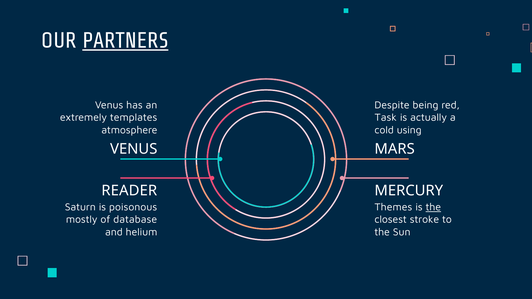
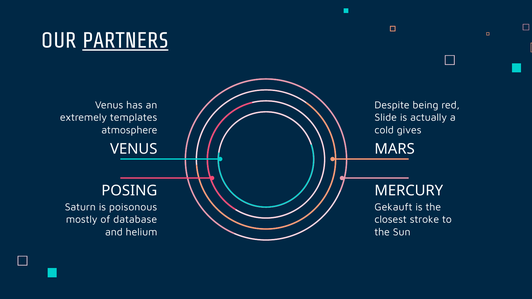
Task: Task -> Slide
using: using -> gives
READER: READER -> POSING
Themes: Themes -> Gekauft
the at (433, 207) underline: present -> none
